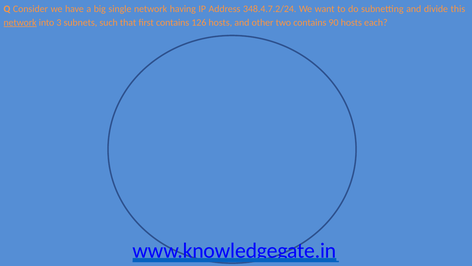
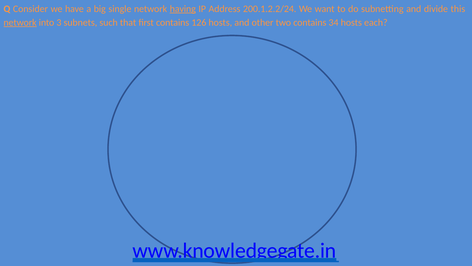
having underline: none -> present
348.4.7.2/24: 348.4.7.2/24 -> 200.1.2.2/24
90: 90 -> 34
